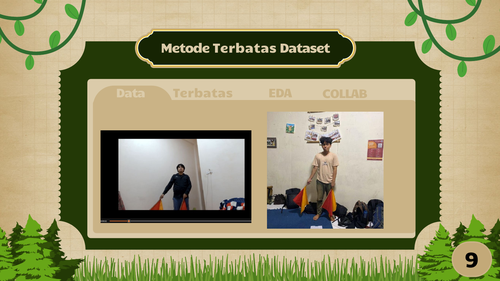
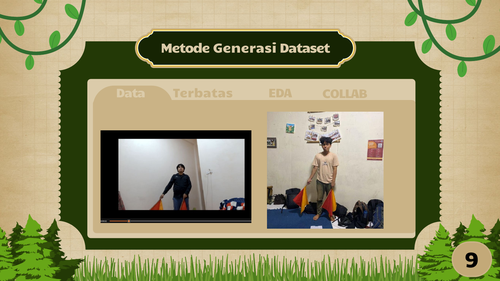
Metode Terbatas: Terbatas -> Generasi
